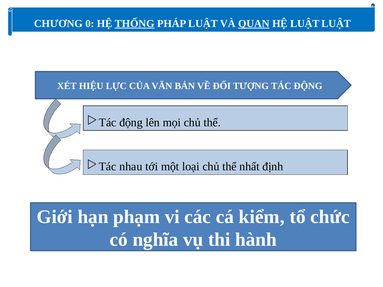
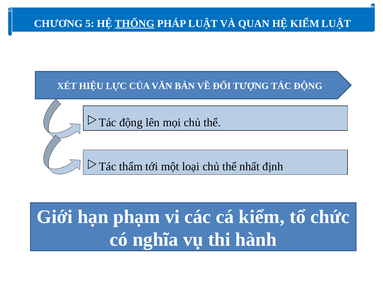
0: 0 -> 5
QUAN underline: present -> none
HỆ LUẬT: LUẬT -> KIỂM
nhau: nhau -> thẩm
